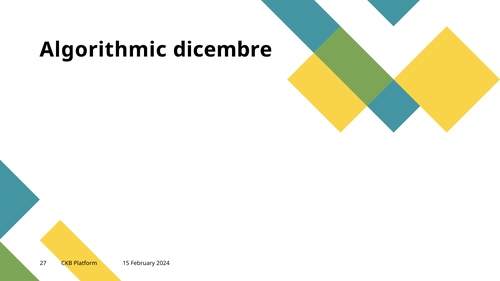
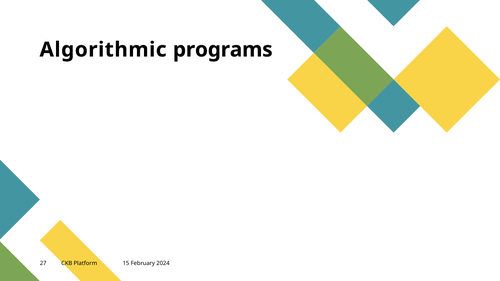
dicembre: dicembre -> programs
